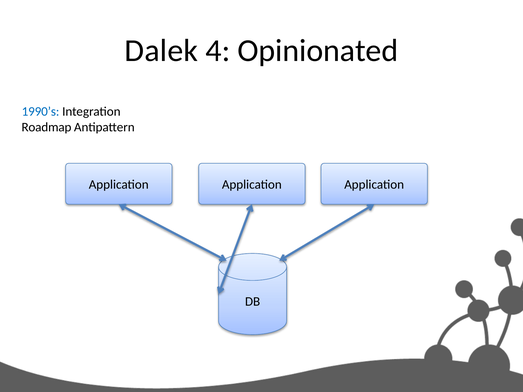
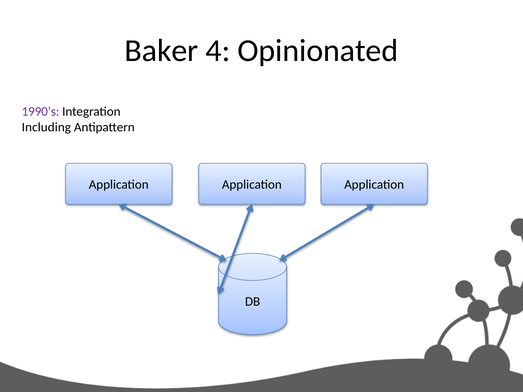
Dalek: Dalek -> Baker
1990’s colour: blue -> purple
Roadmap: Roadmap -> Including
